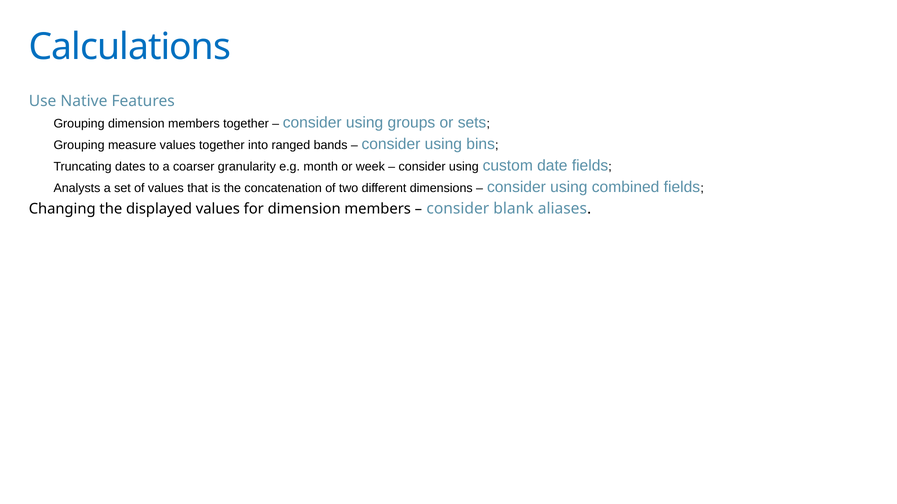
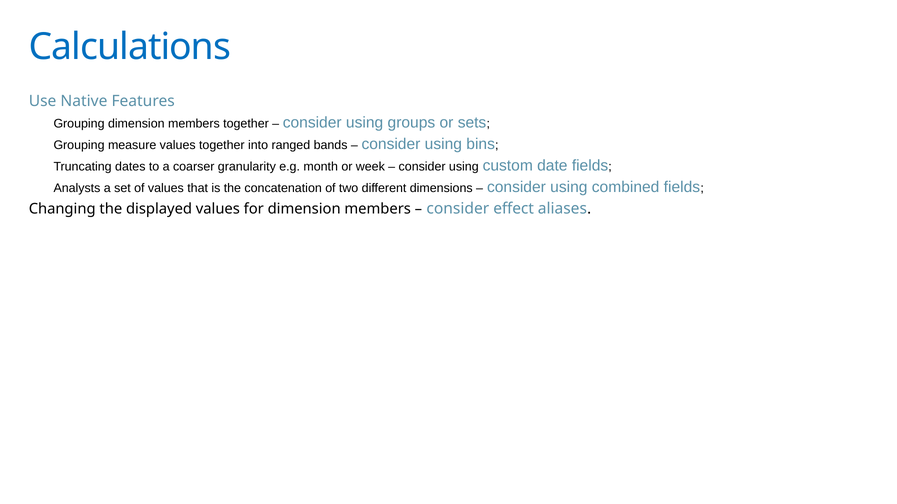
blank: blank -> effect
